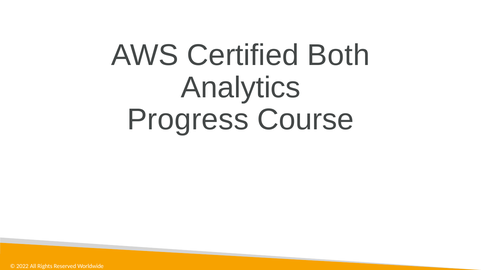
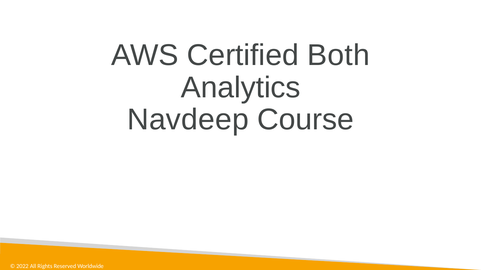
Progress: Progress -> Navdeep
